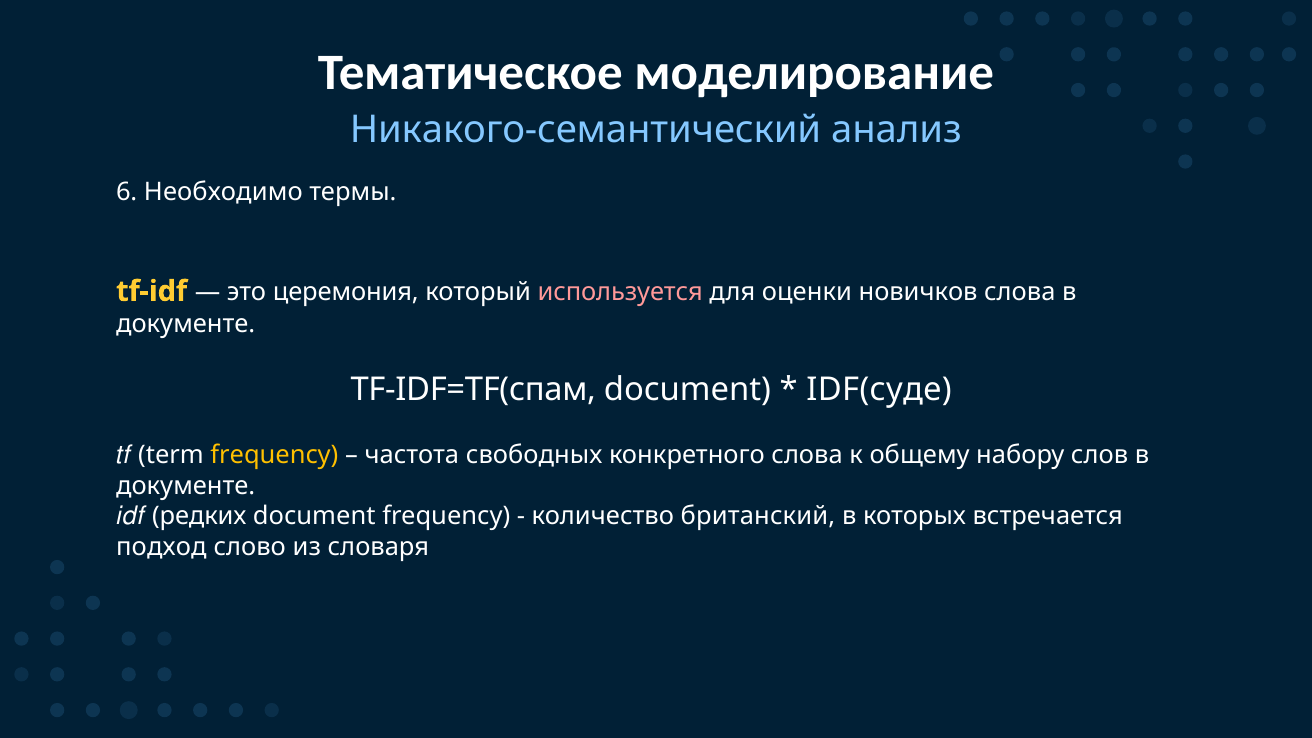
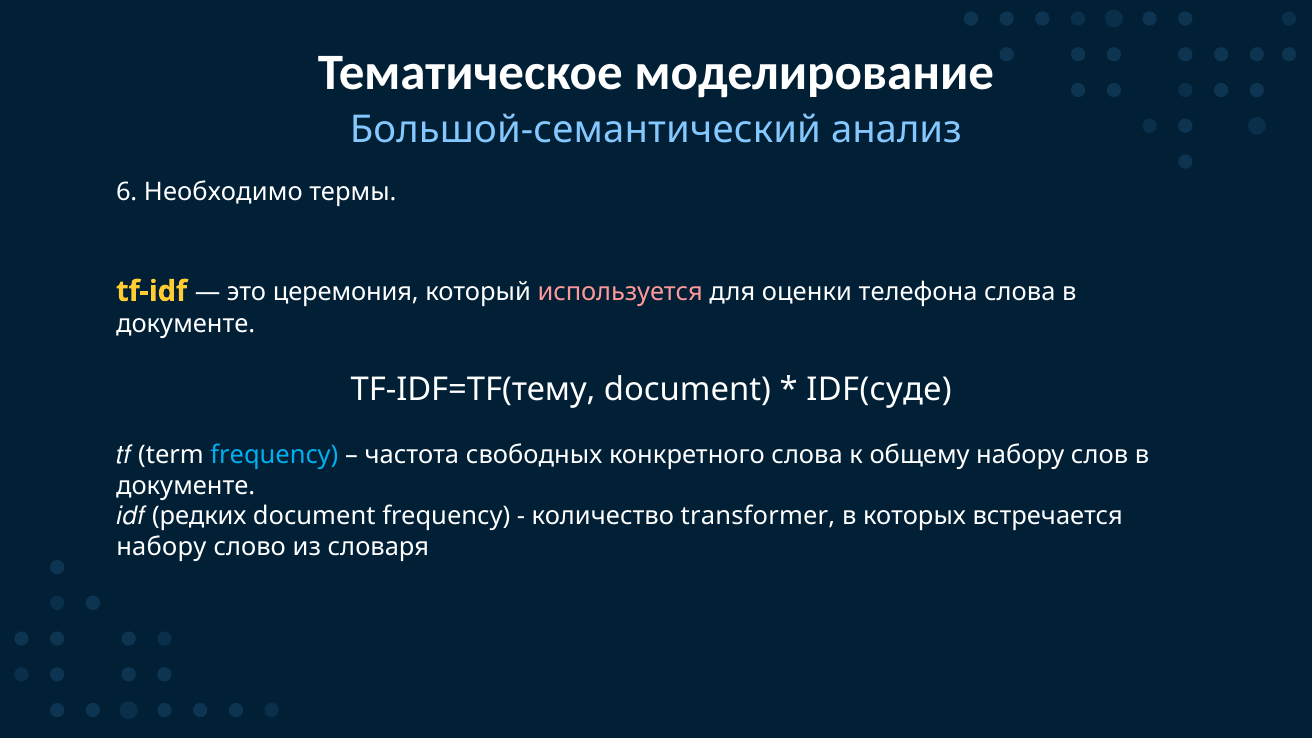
Никакого-семантический: Никакого-семантический -> Большой-семантический
новичков: новичков -> телефона
TF-IDF=TF(спам: TF-IDF=TF(спам -> TF-IDF=TF(тему
frequency at (274, 455) colour: yellow -> light blue
британский: британский -> transformer
подход at (161, 547): подход -> набору
